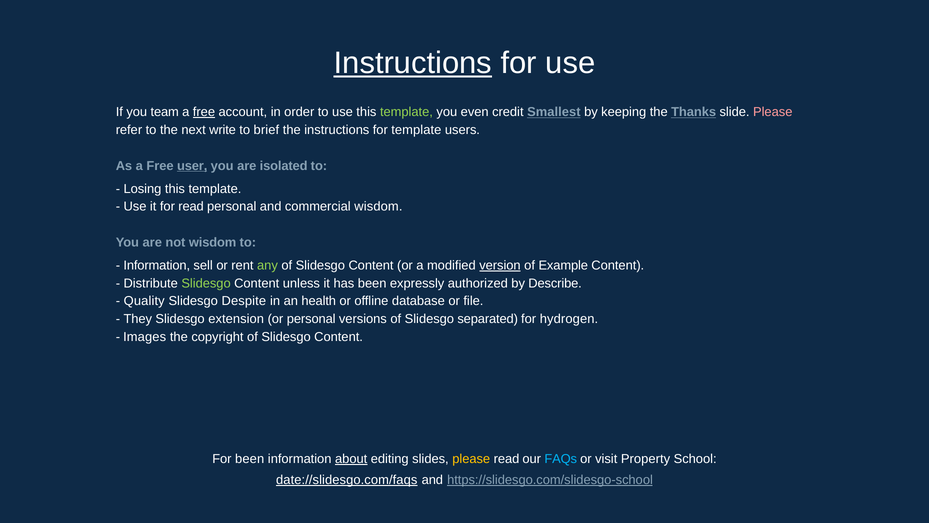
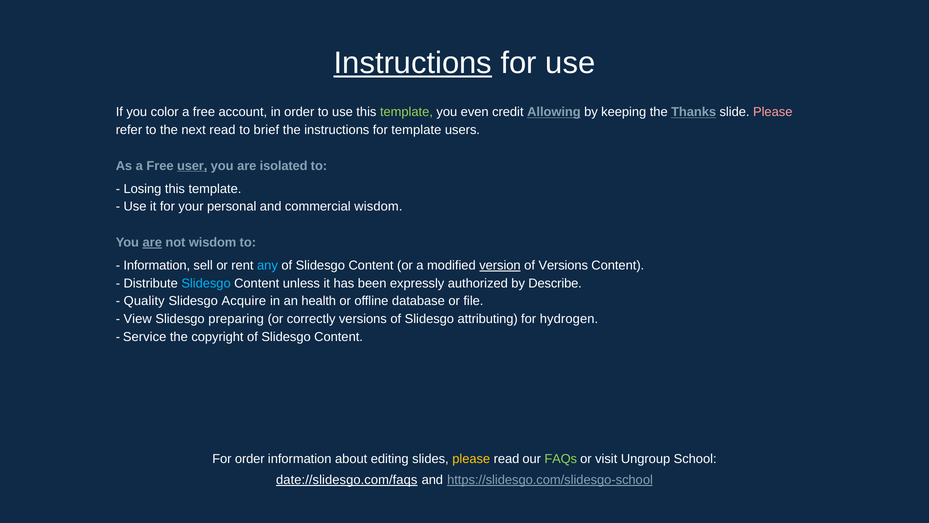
team: team -> color
free at (204, 112) underline: present -> none
Smallest: Smallest -> Allowing
next write: write -> read
for read: read -> your
are at (152, 242) underline: none -> present
any colour: light green -> light blue
of Example: Example -> Versions
Slidesgo at (206, 283) colour: light green -> light blue
Despite: Despite -> Acquire
They: They -> View
extension: extension -> preparing
or personal: personal -> correctly
separated: separated -> attributing
Images: Images -> Service
For been: been -> order
about underline: present -> none
FAQs colour: light blue -> light green
Property: Property -> Ungroup
